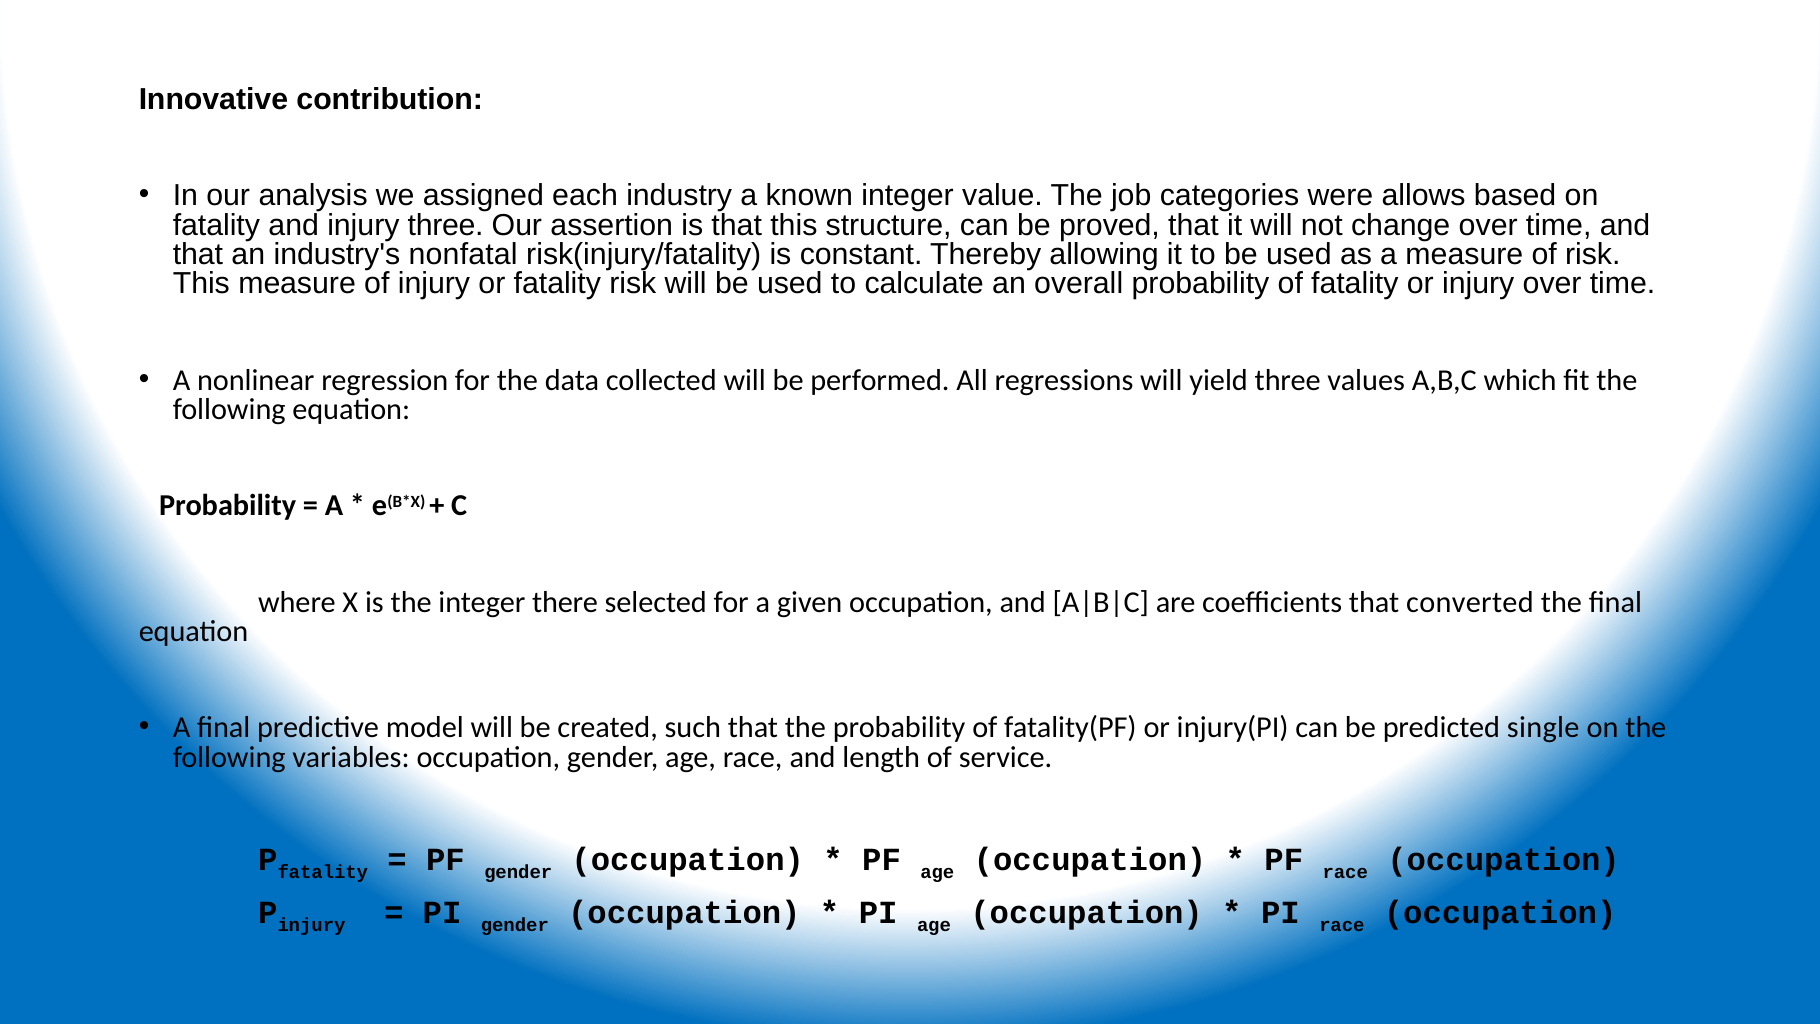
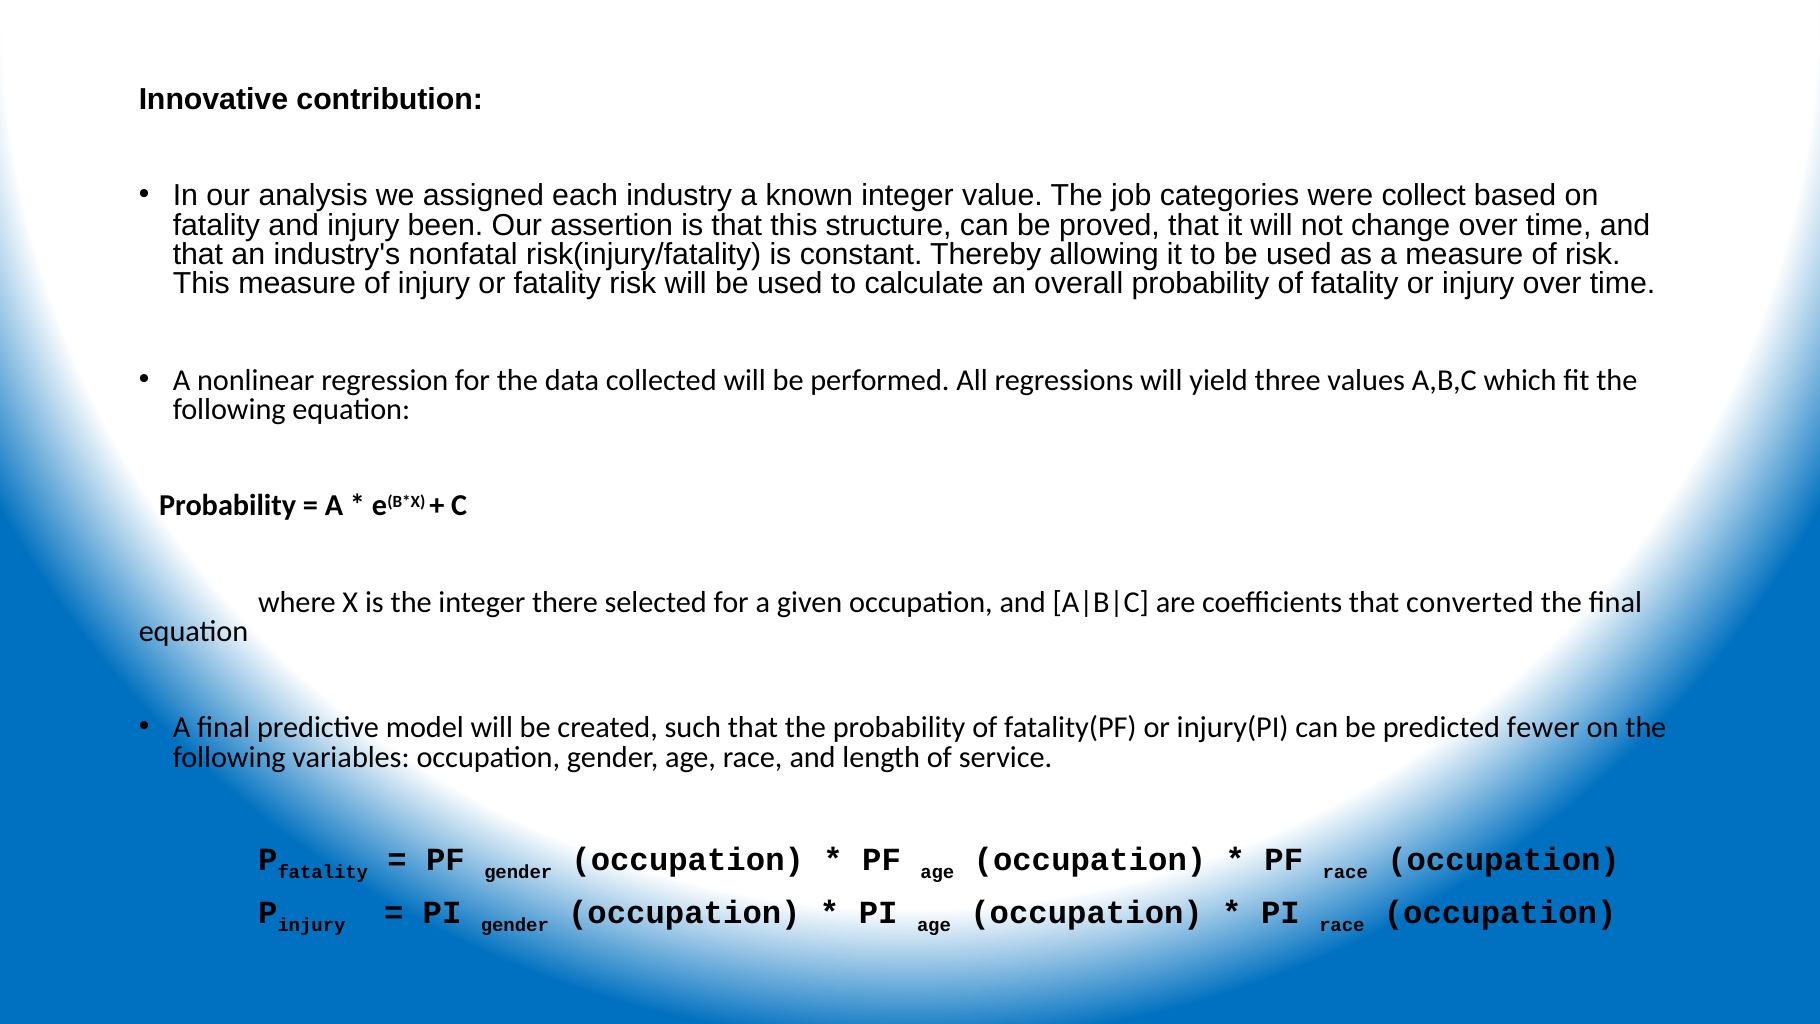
allows: allows -> collect
injury three: three -> been
single: single -> fewer
